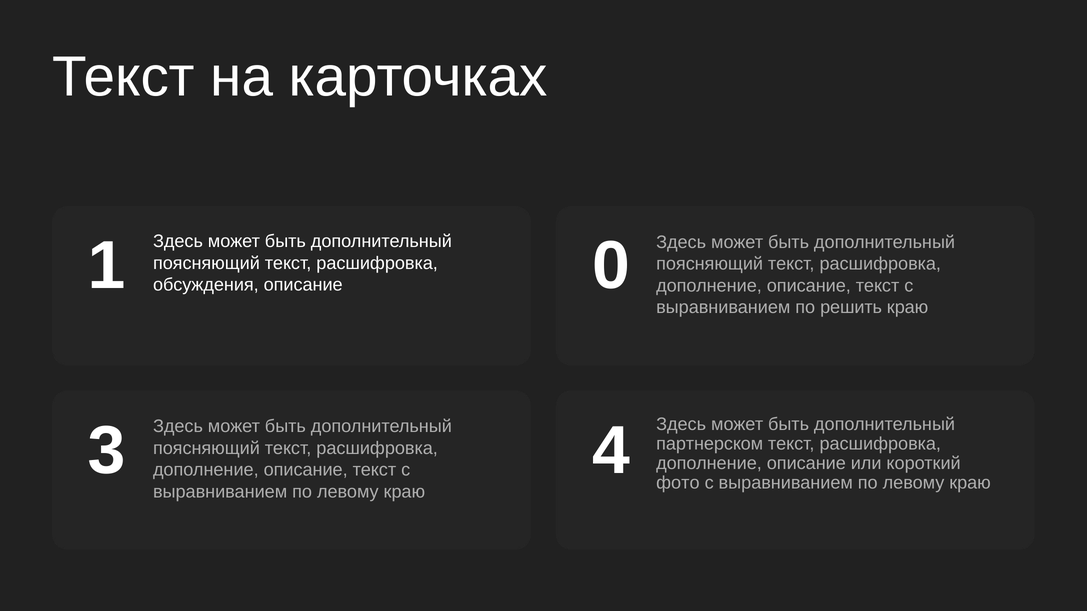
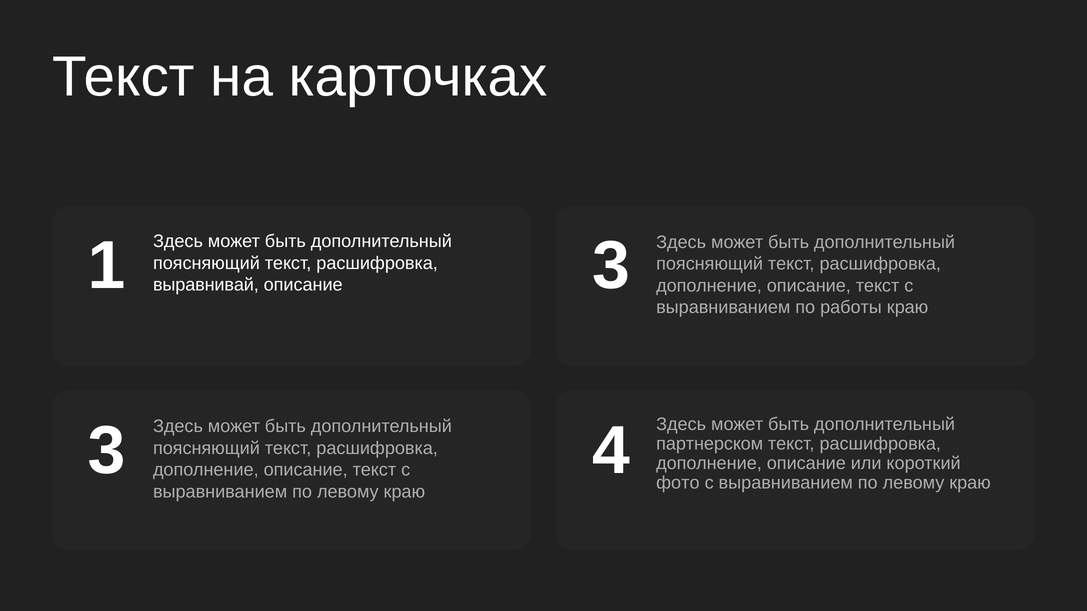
обсуждения: обсуждения -> выравнивай
описание 0: 0 -> 3
решить: решить -> работы
